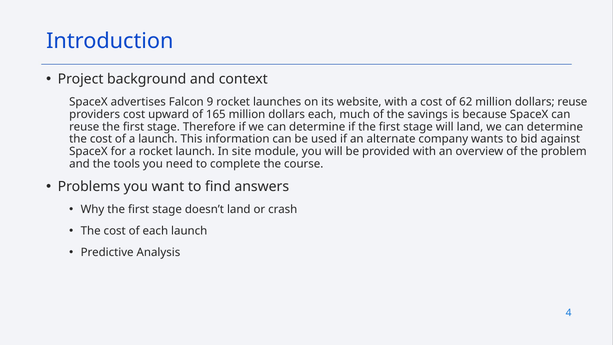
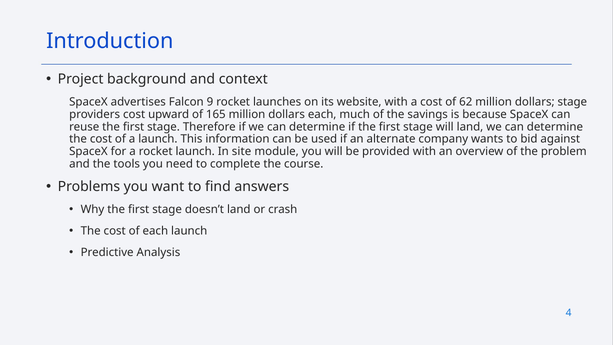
dollars reuse: reuse -> stage
